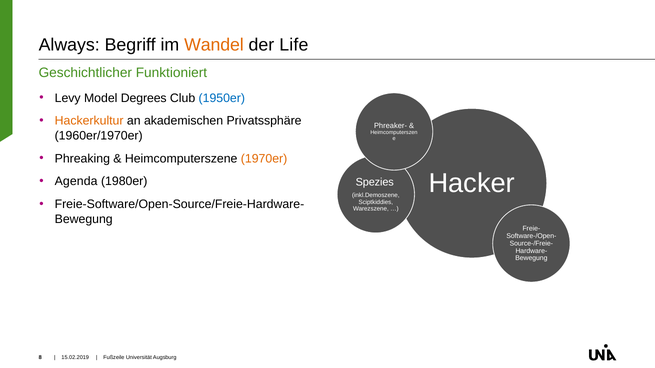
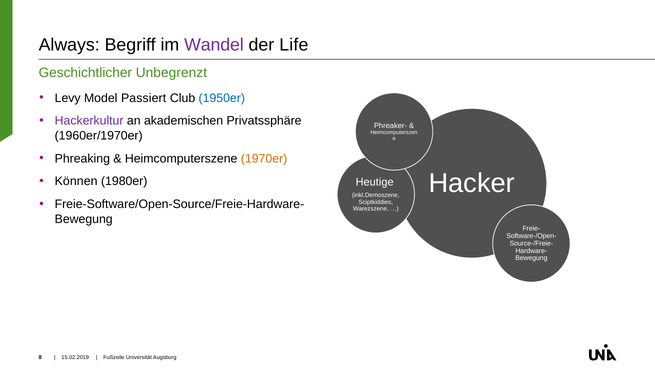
Wandel colour: orange -> purple
Funktioniert: Funktioniert -> Unbegrenzt
Degrees: Degrees -> Passiert
Hackerkultur colour: orange -> purple
Agenda: Agenda -> Können
Spezies: Spezies -> Heutige
